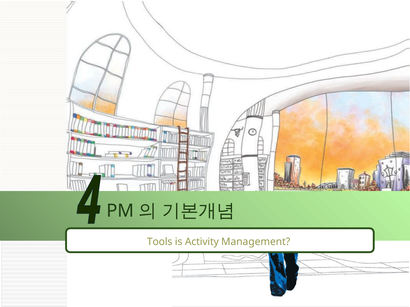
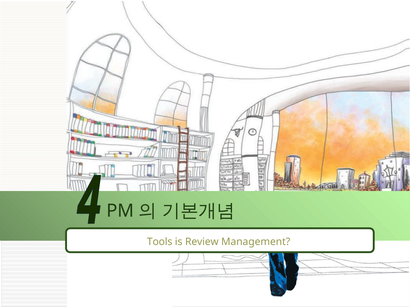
Activity: Activity -> Review
